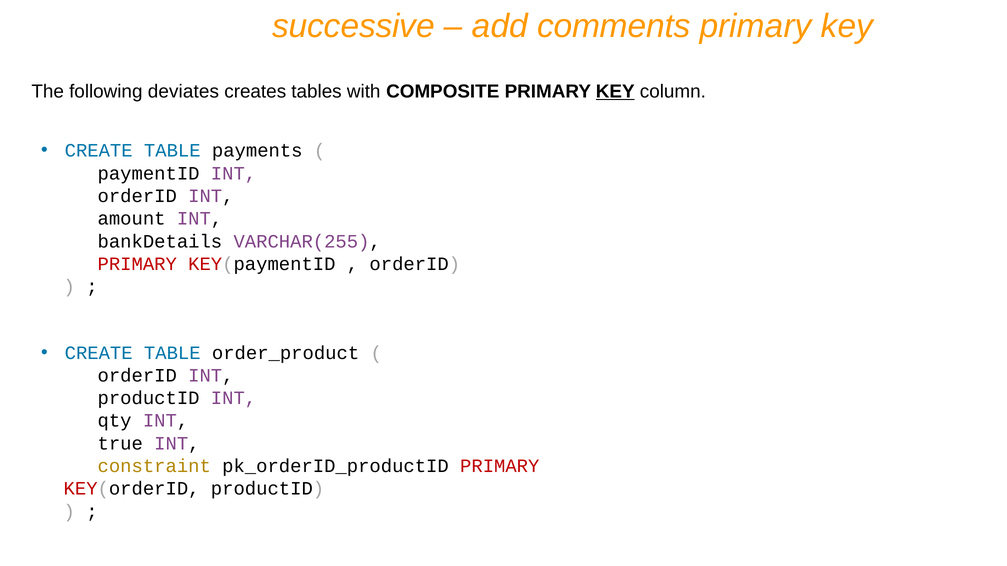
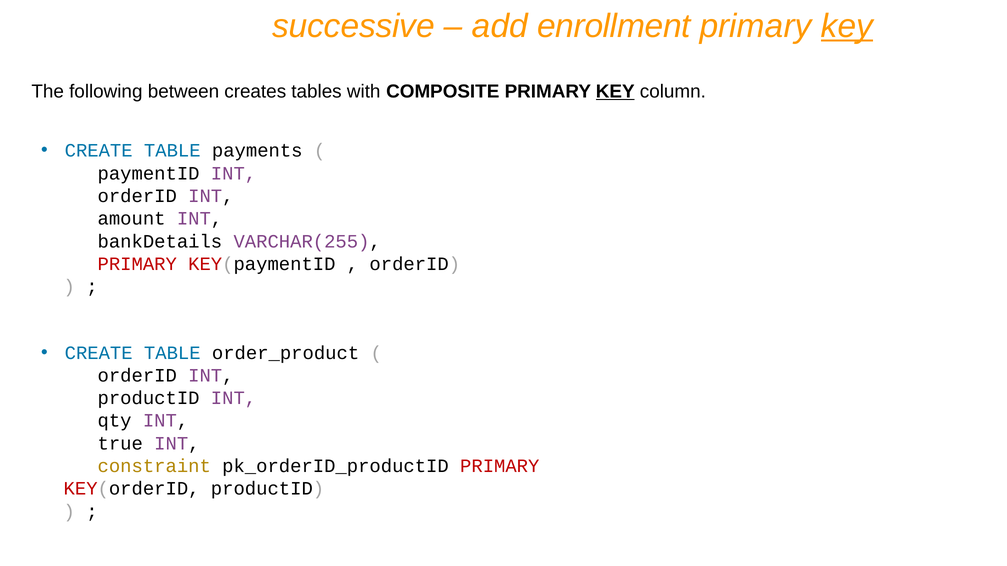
comments: comments -> enrollment
key at (847, 26) underline: none -> present
deviates: deviates -> between
